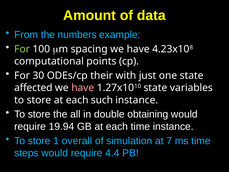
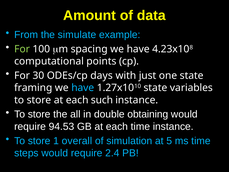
numbers: numbers -> simulate
their: their -> days
affected: affected -> framing
have at (83, 88) colour: pink -> light blue
19.94: 19.94 -> 94.53
7: 7 -> 5
4.4: 4.4 -> 2.4
